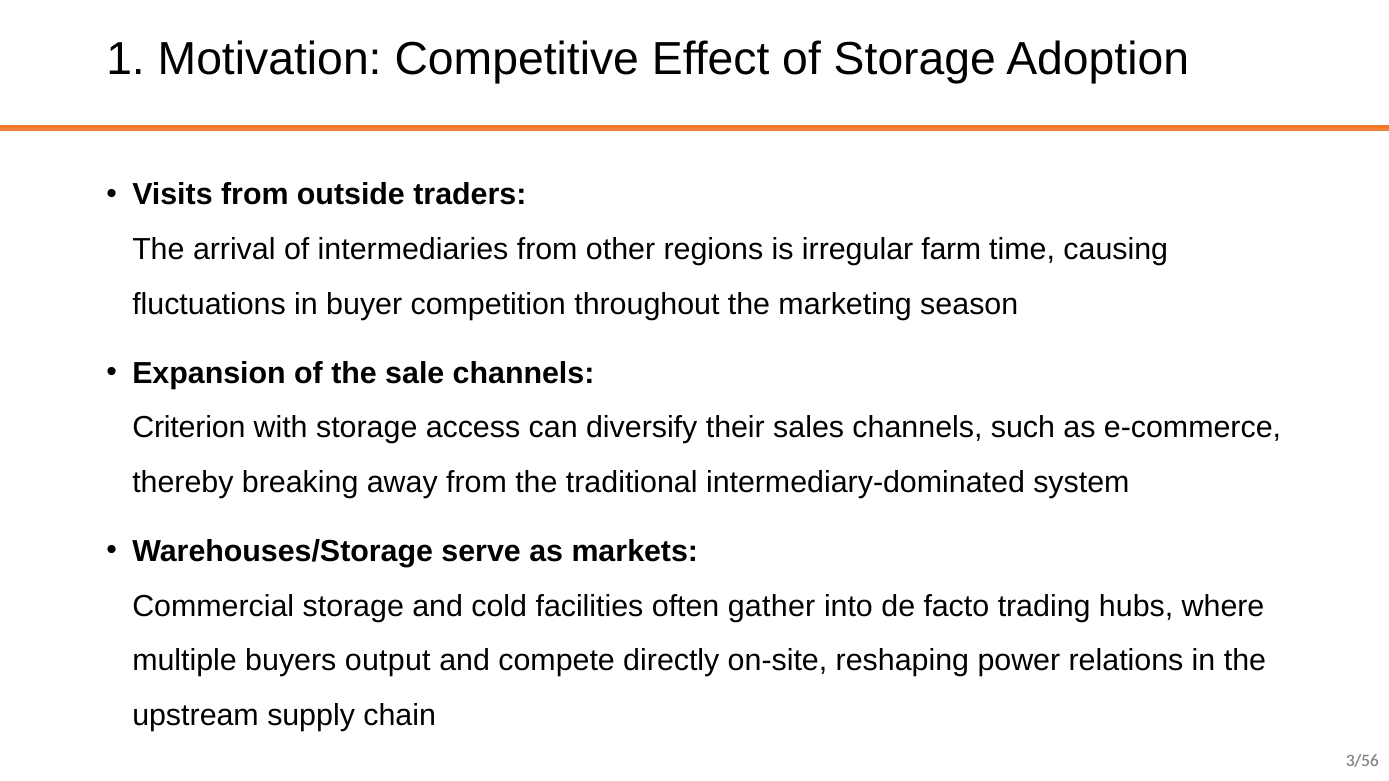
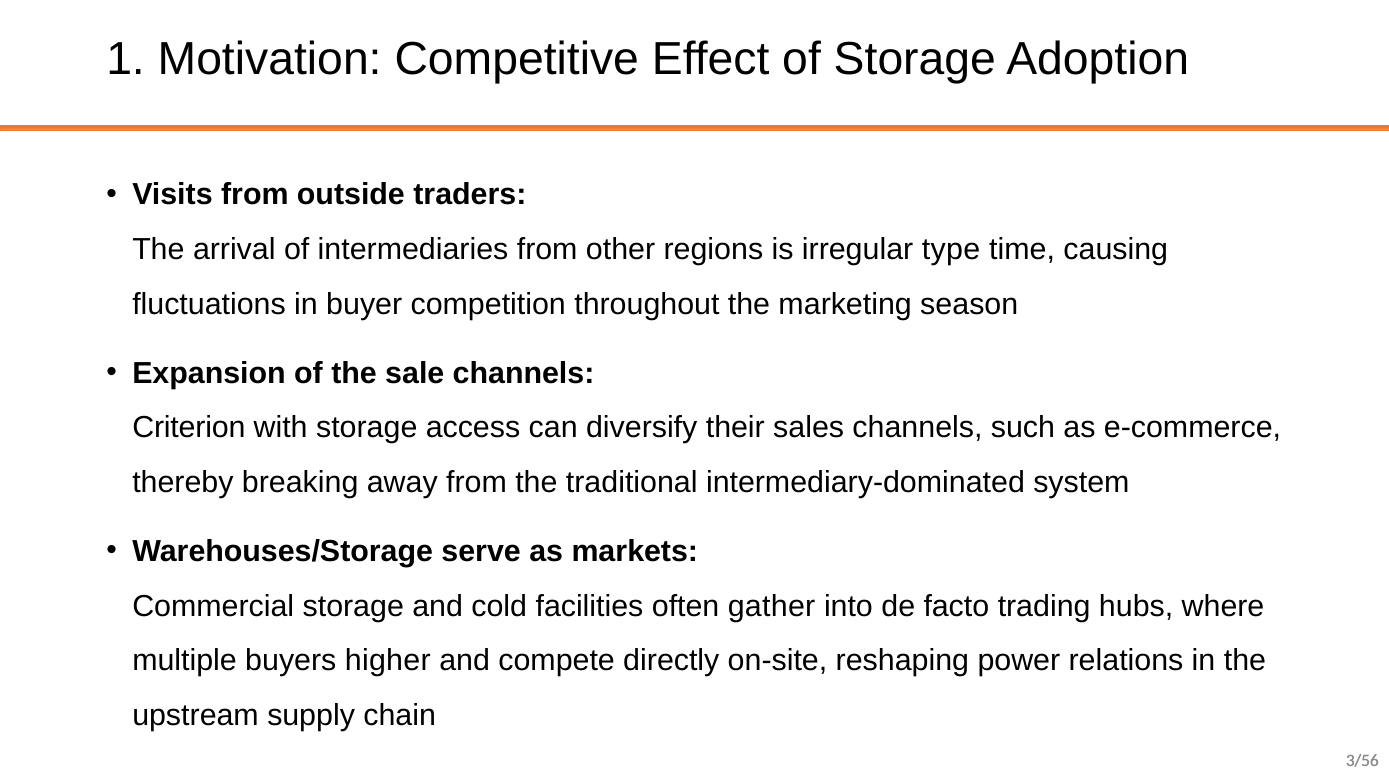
farm: farm -> type
output: output -> higher
